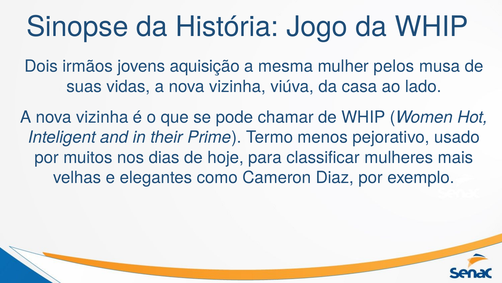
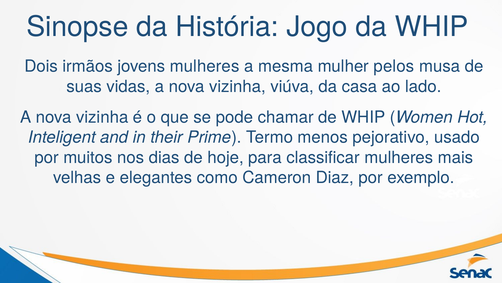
jovens aquisição: aquisição -> mulheres
